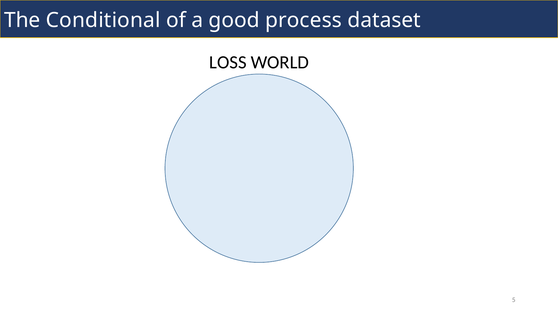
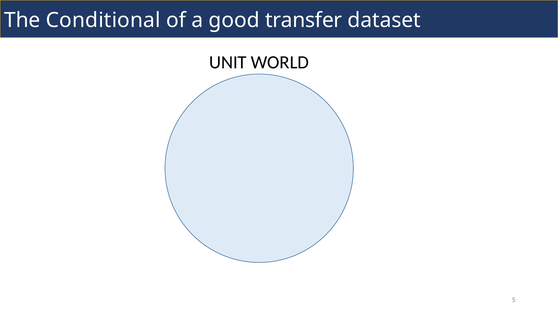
process: process -> transfer
LOSS: LOSS -> UNIT
